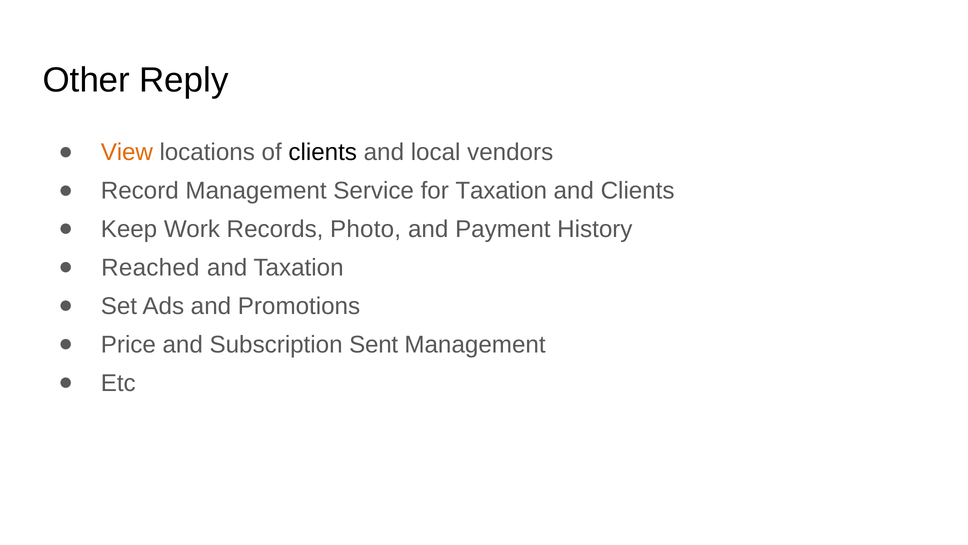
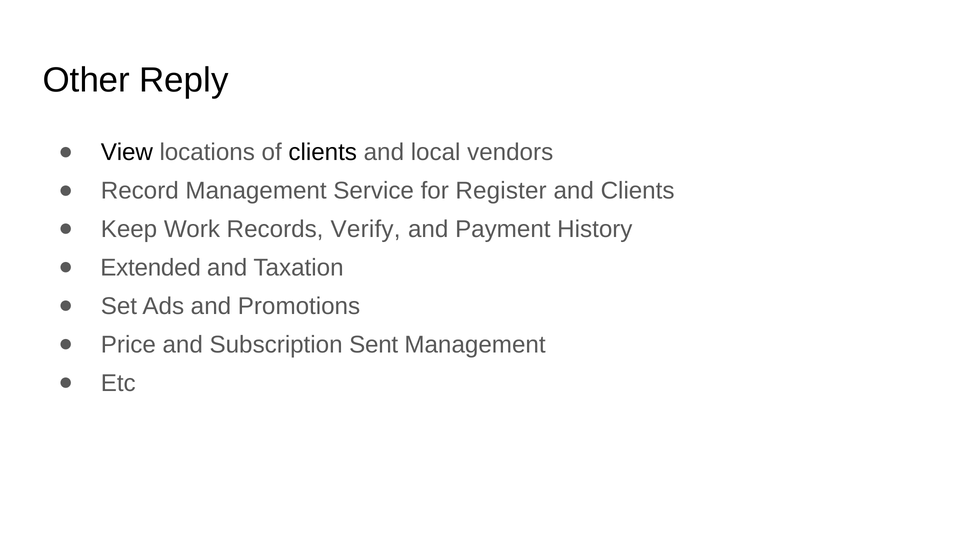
View colour: orange -> black
for Taxation: Taxation -> Register
Photo: Photo -> Verify
Reached: Reached -> Extended
